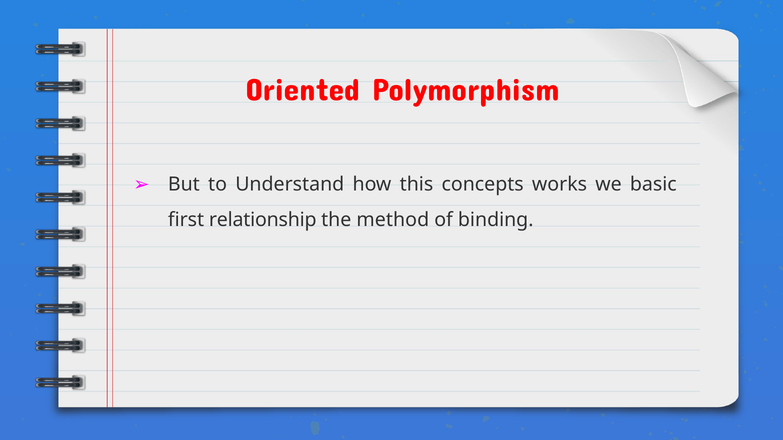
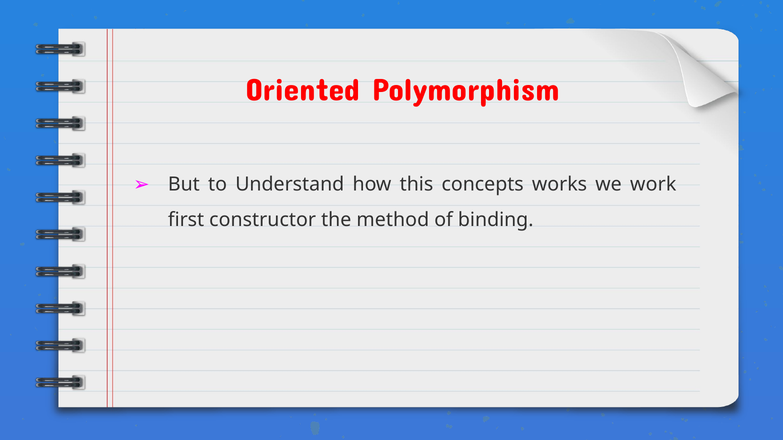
basic: basic -> work
relationship: relationship -> constructor
